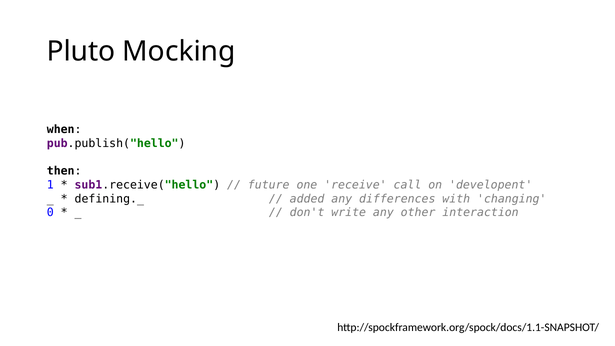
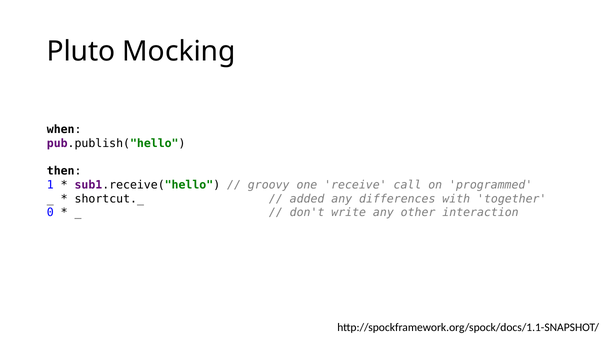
future: future -> groovy
developent: developent -> programmed
defining._: defining._ -> shortcut._
changing: changing -> together
